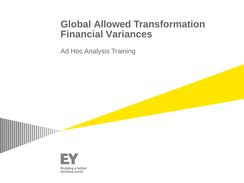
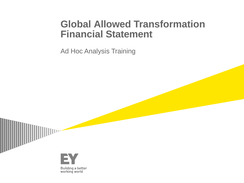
Variances: Variances -> Statement
